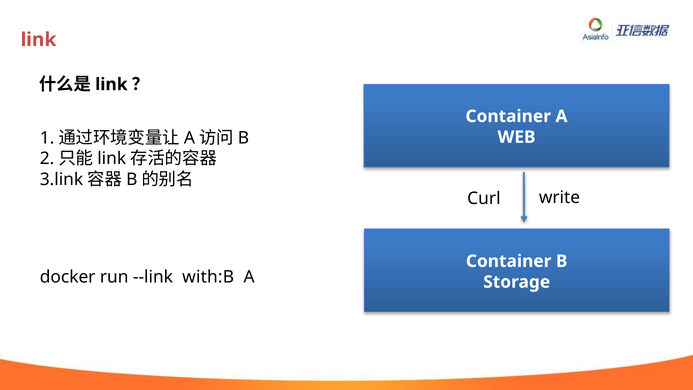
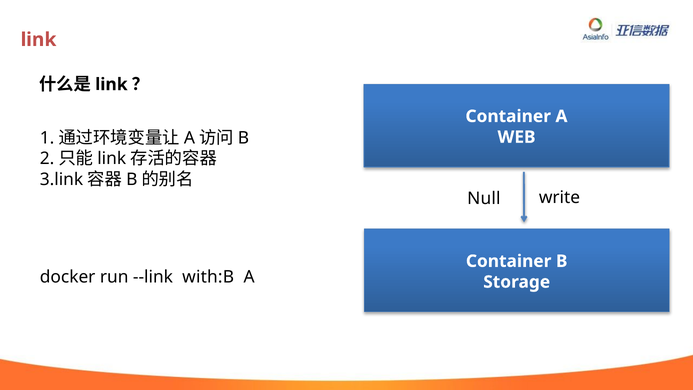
Curl: Curl -> Null
